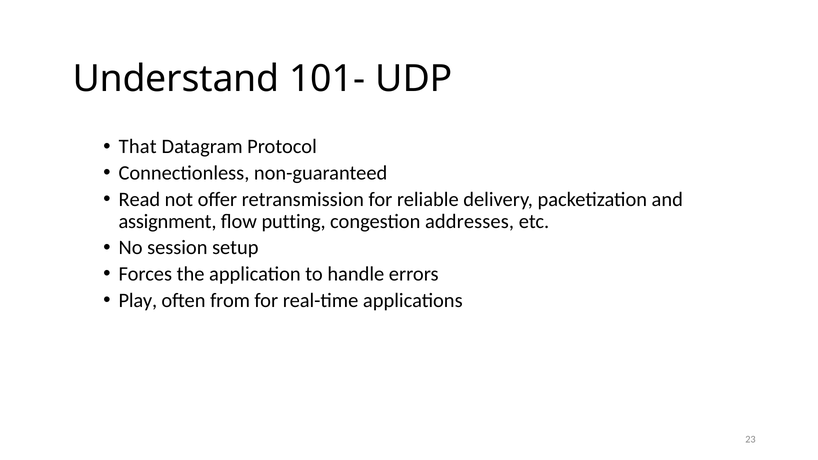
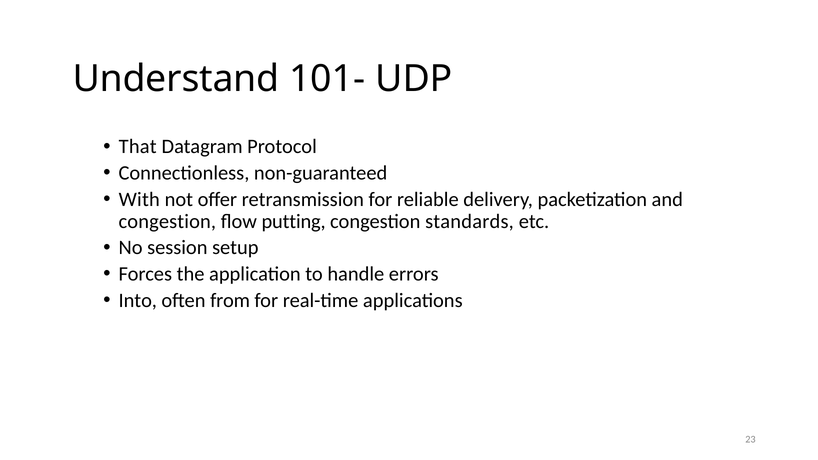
Read: Read -> With
assignment at (167, 221): assignment -> congestion
addresses: addresses -> standards
Play: Play -> Into
